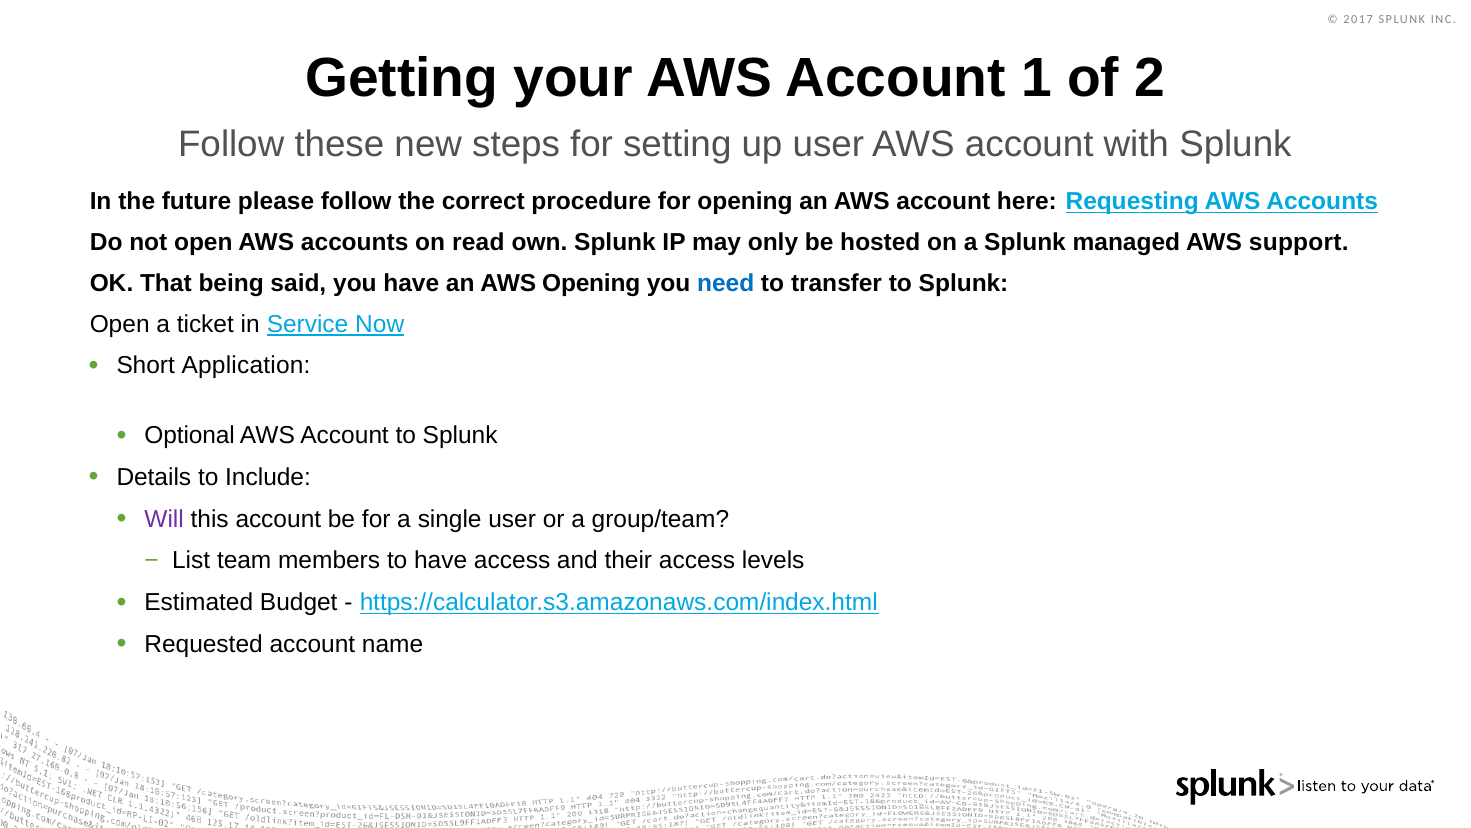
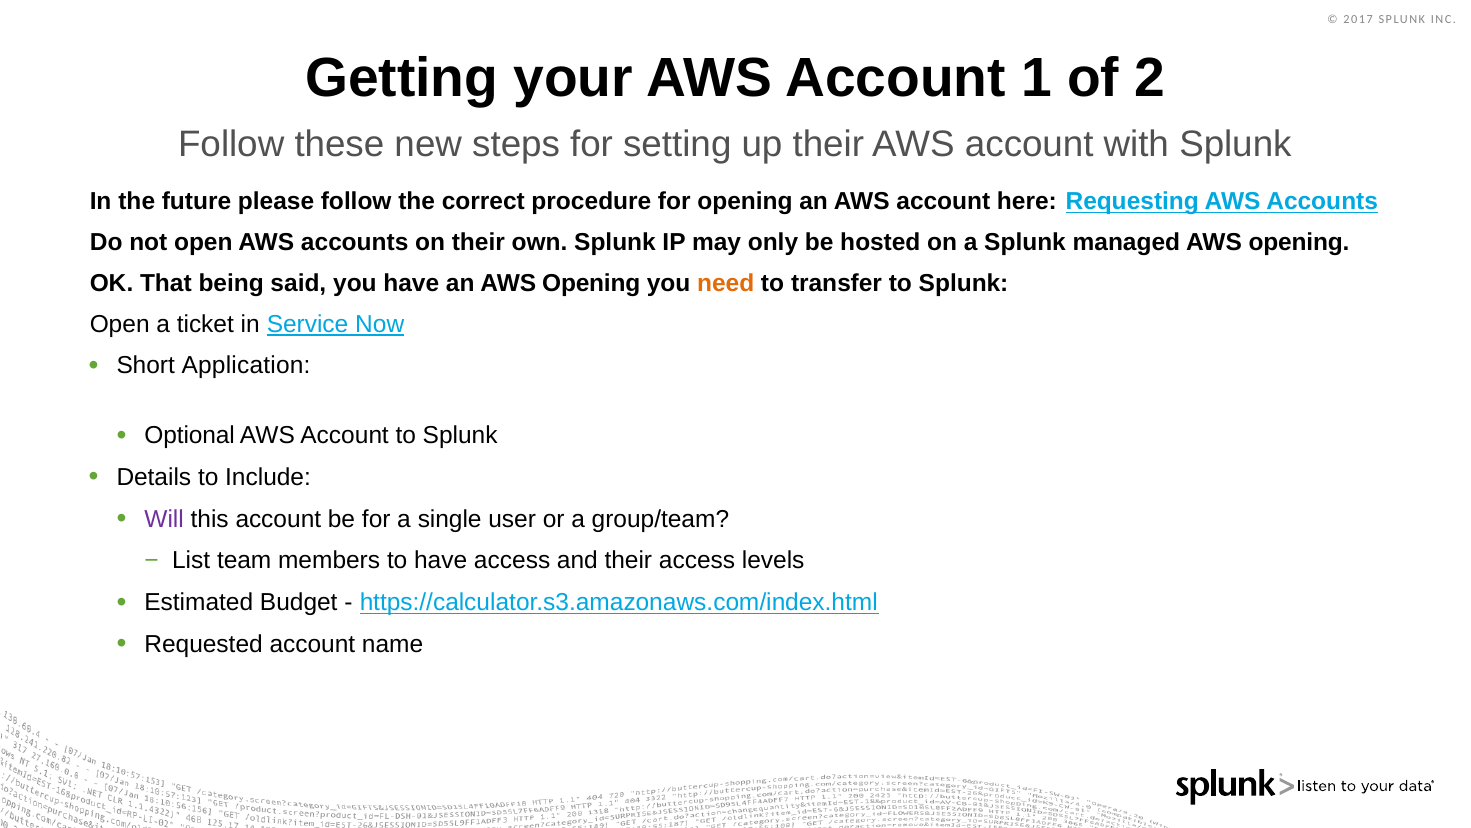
up user: user -> their
on read: read -> their
managed AWS support: support -> opening
need colour: blue -> orange
